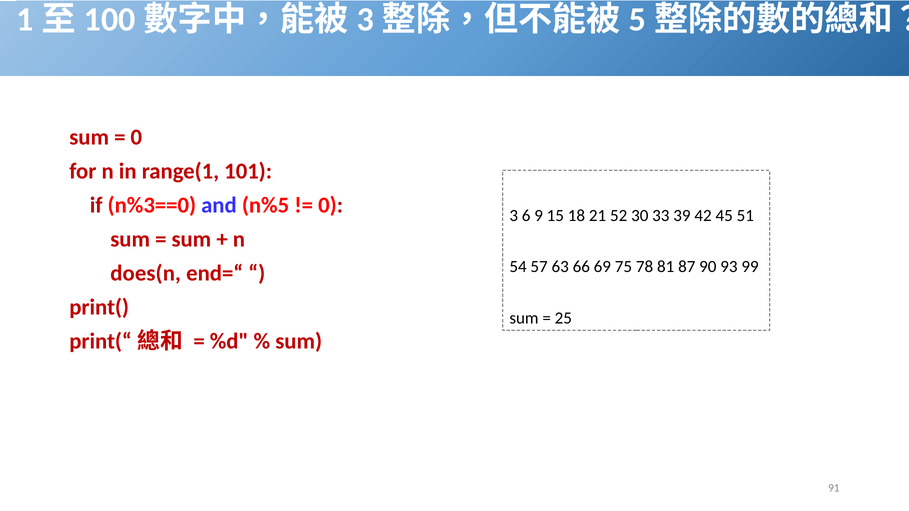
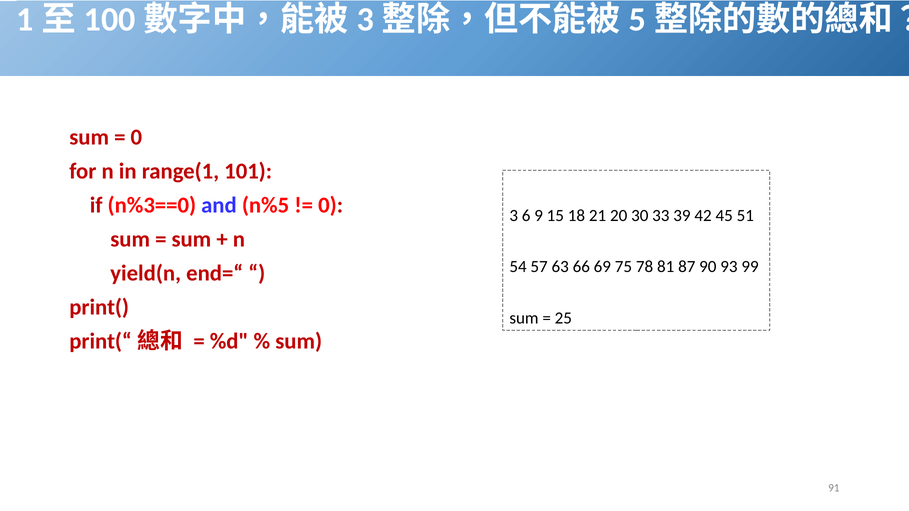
52: 52 -> 20
does(n: does(n -> yield(n
